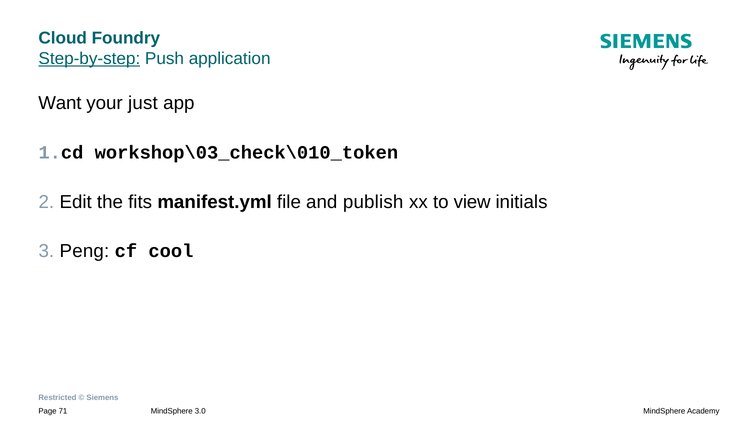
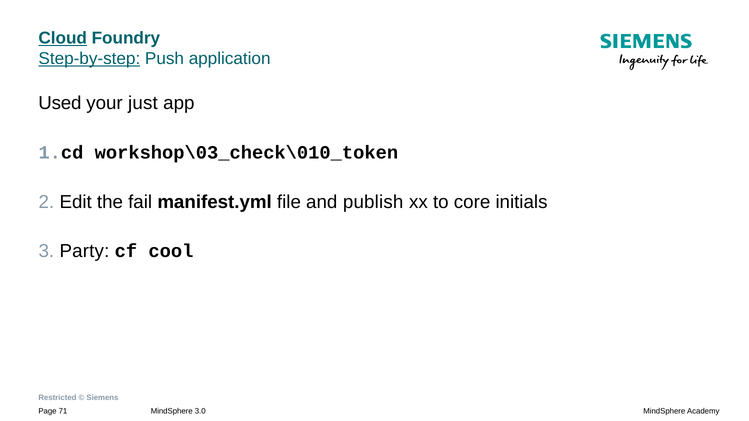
Cloud underline: none -> present
Want: Want -> Used
fits: fits -> fail
view: view -> core
Peng: Peng -> Party
